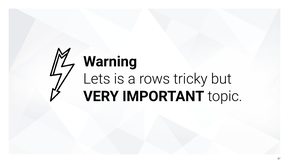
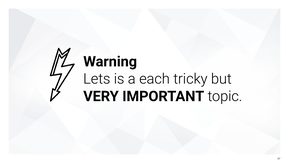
rows: rows -> each
